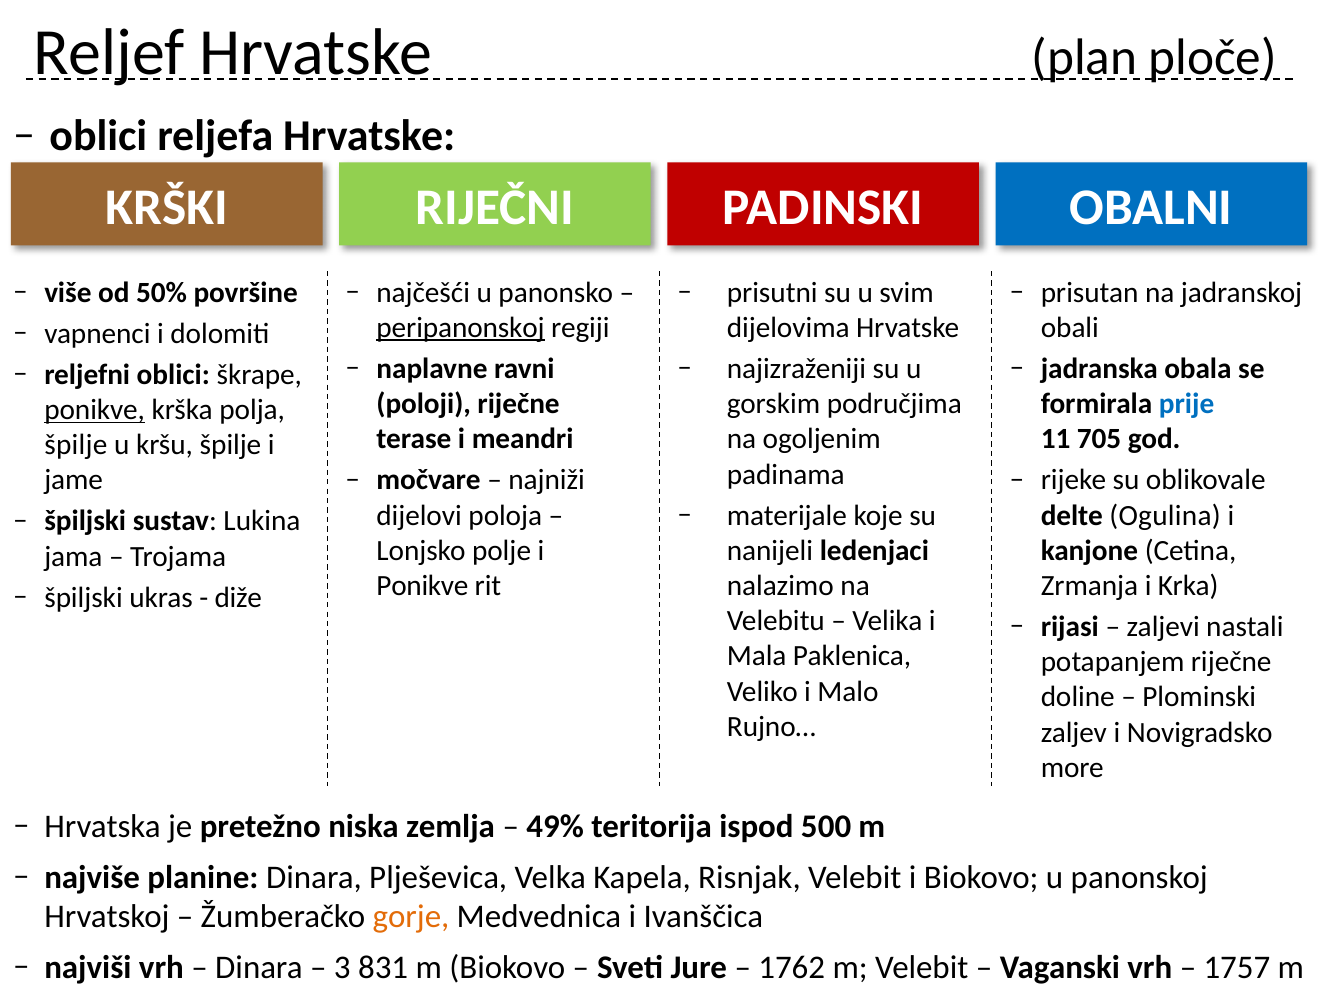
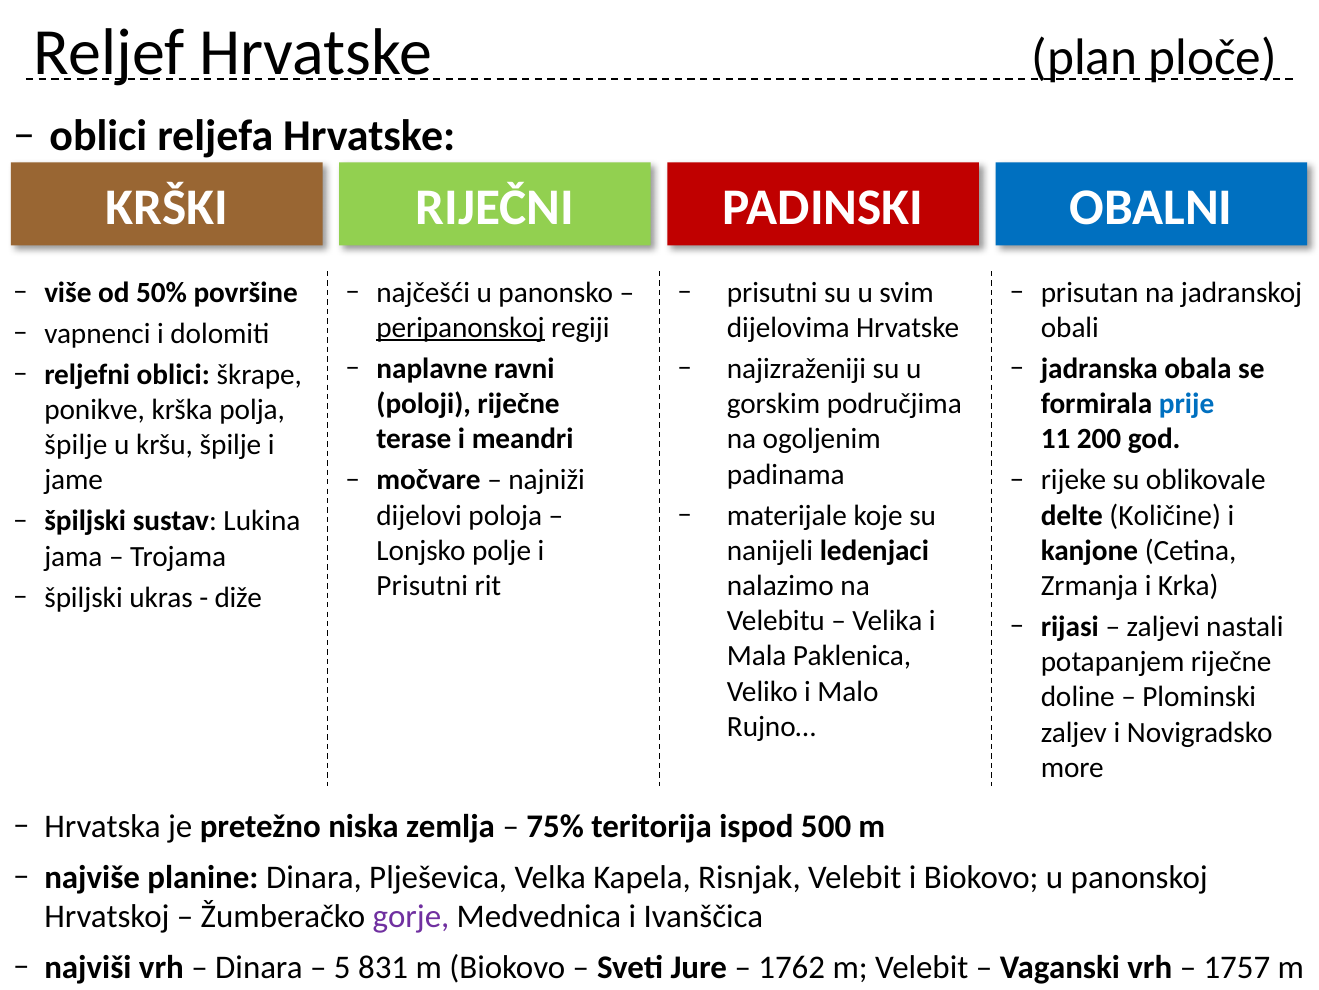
ponikve at (95, 410) underline: present -> none
705: 705 -> 200
Ogulina: Ogulina -> Količine
Ponikve at (422, 585): Ponikve -> Prisutni
49%: 49% -> 75%
gorje colour: orange -> purple
3: 3 -> 5
